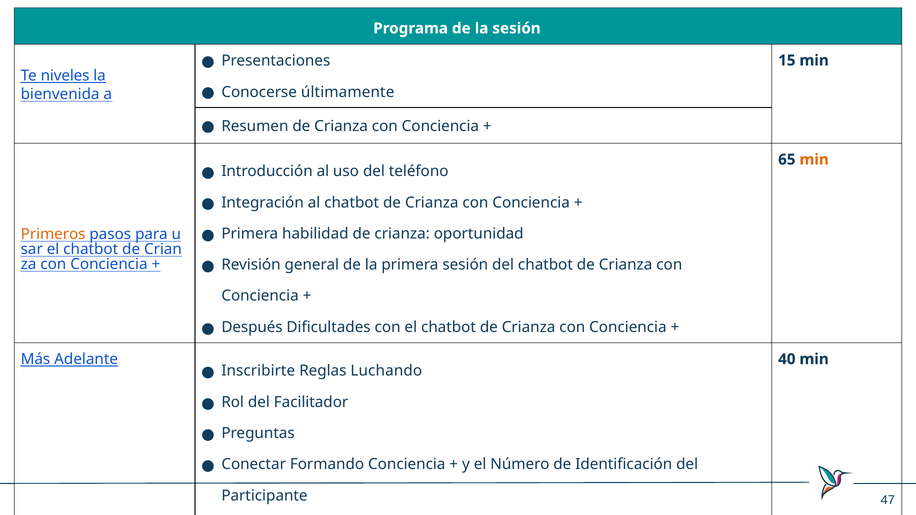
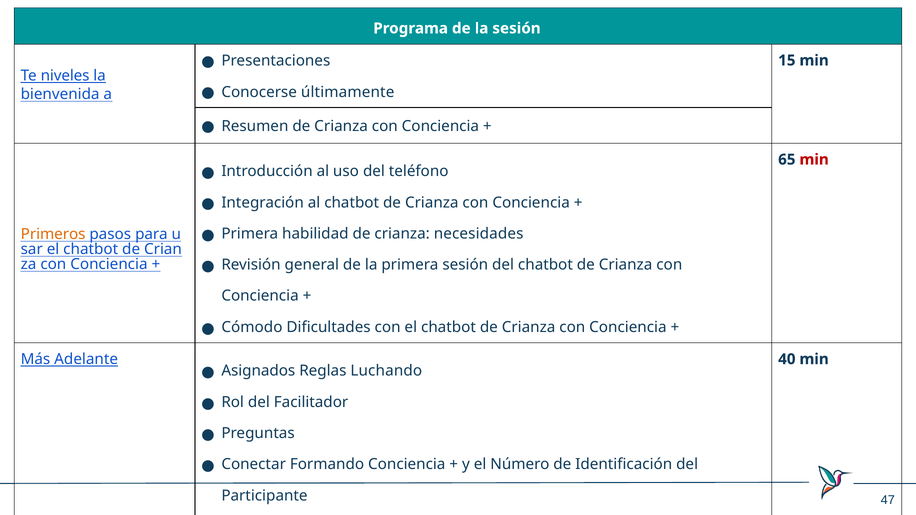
min at (814, 160) colour: orange -> red
oportunidad: oportunidad -> necesidades
Después: Después -> Cómodo
Inscribirte: Inscribirte -> Asignados
